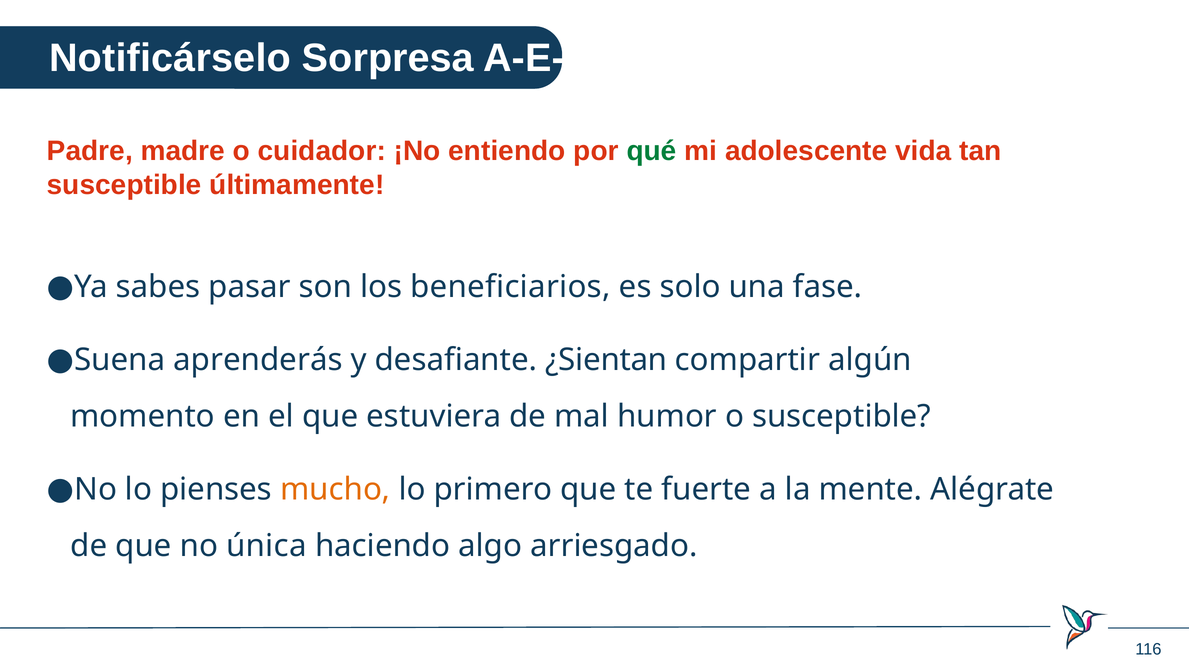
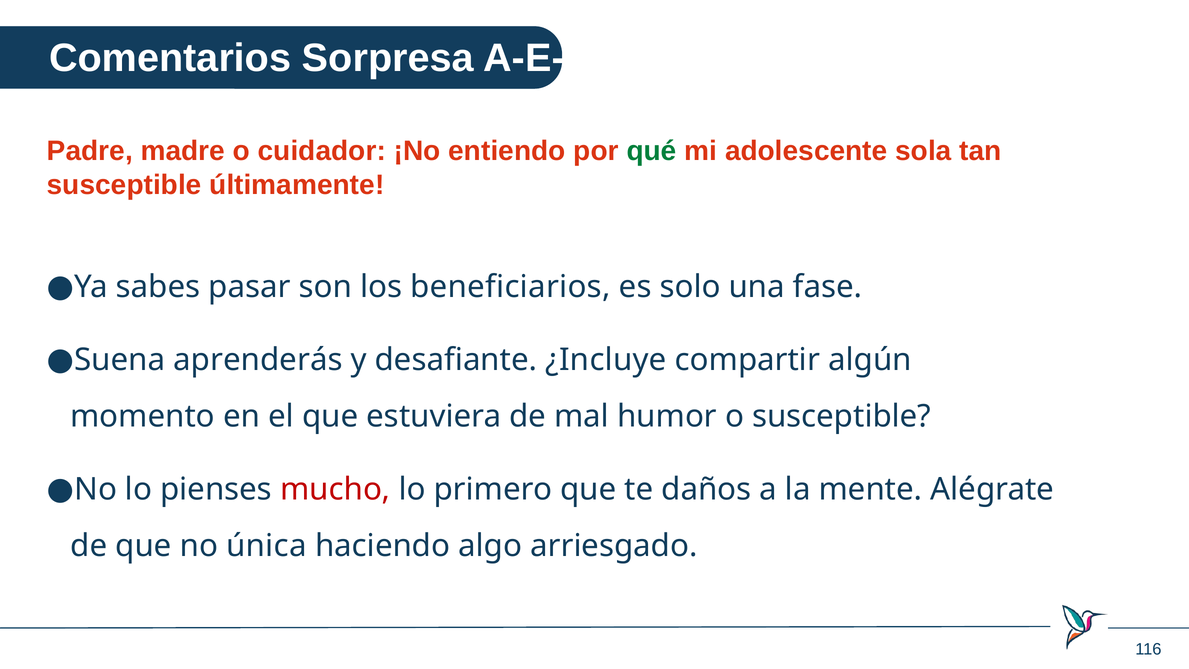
Notificárselo: Notificárselo -> Comentarios
vida: vida -> sola
¿Sientan: ¿Sientan -> ¿Incluye
mucho colour: orange -> red
fuerte: fuerte -> daños
